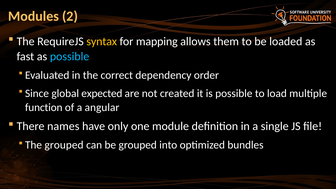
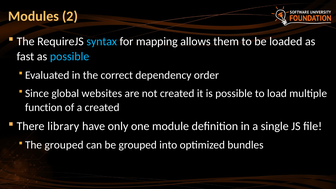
syntax colour: yellow -> light blue
expected: expected -> websites
a angular: angular -> created
names: names -> library
